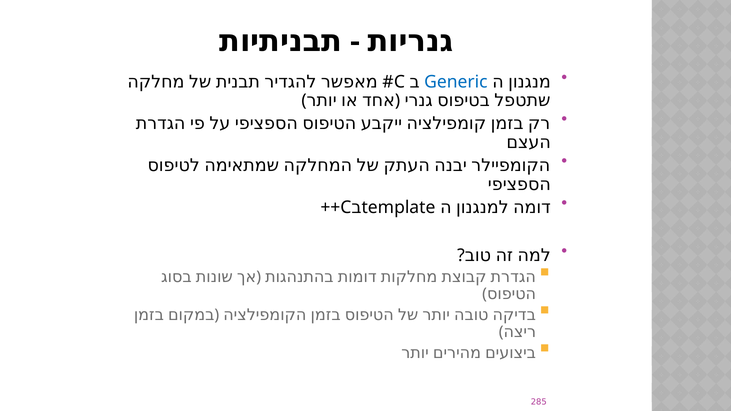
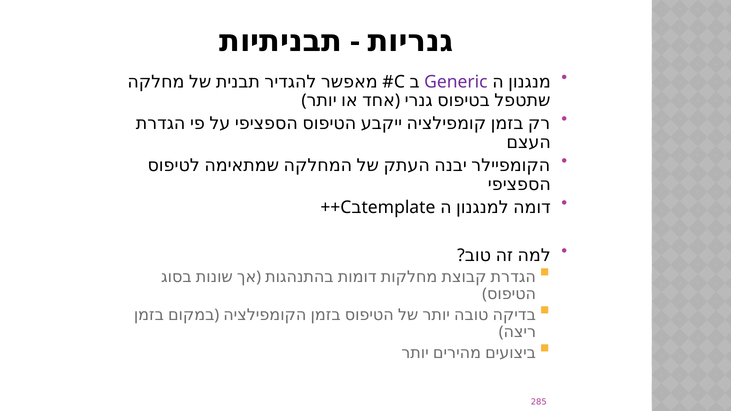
Generic colour: blue -> purple
